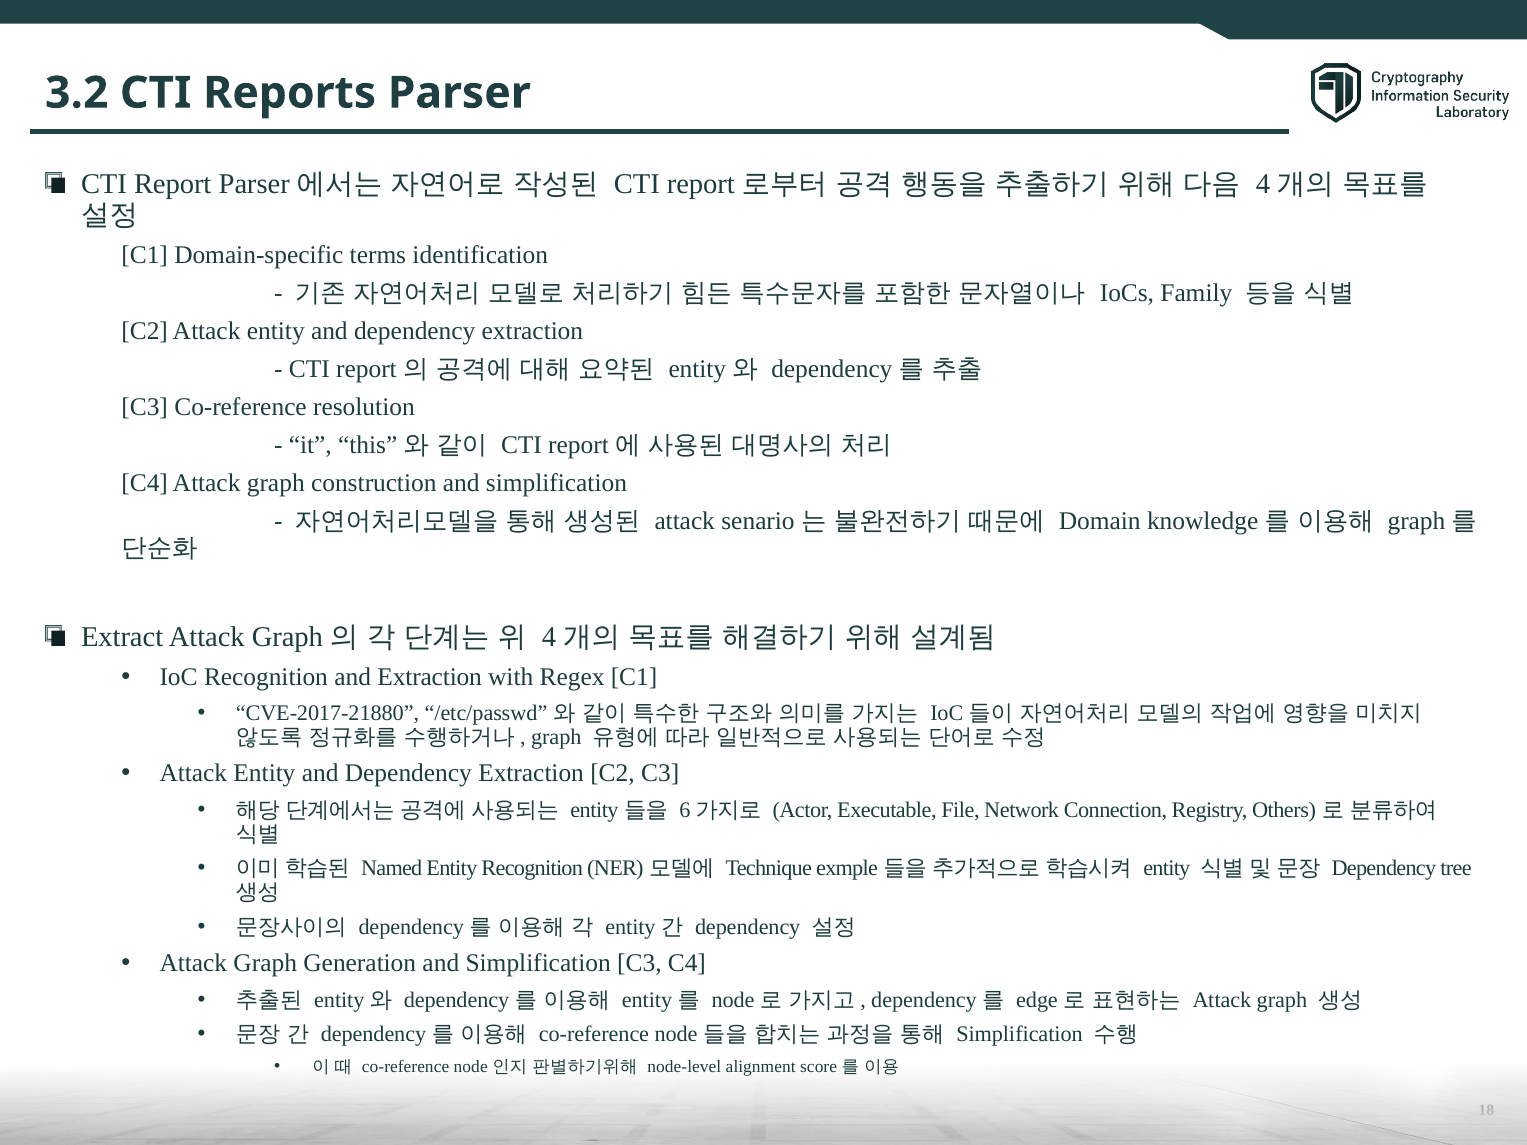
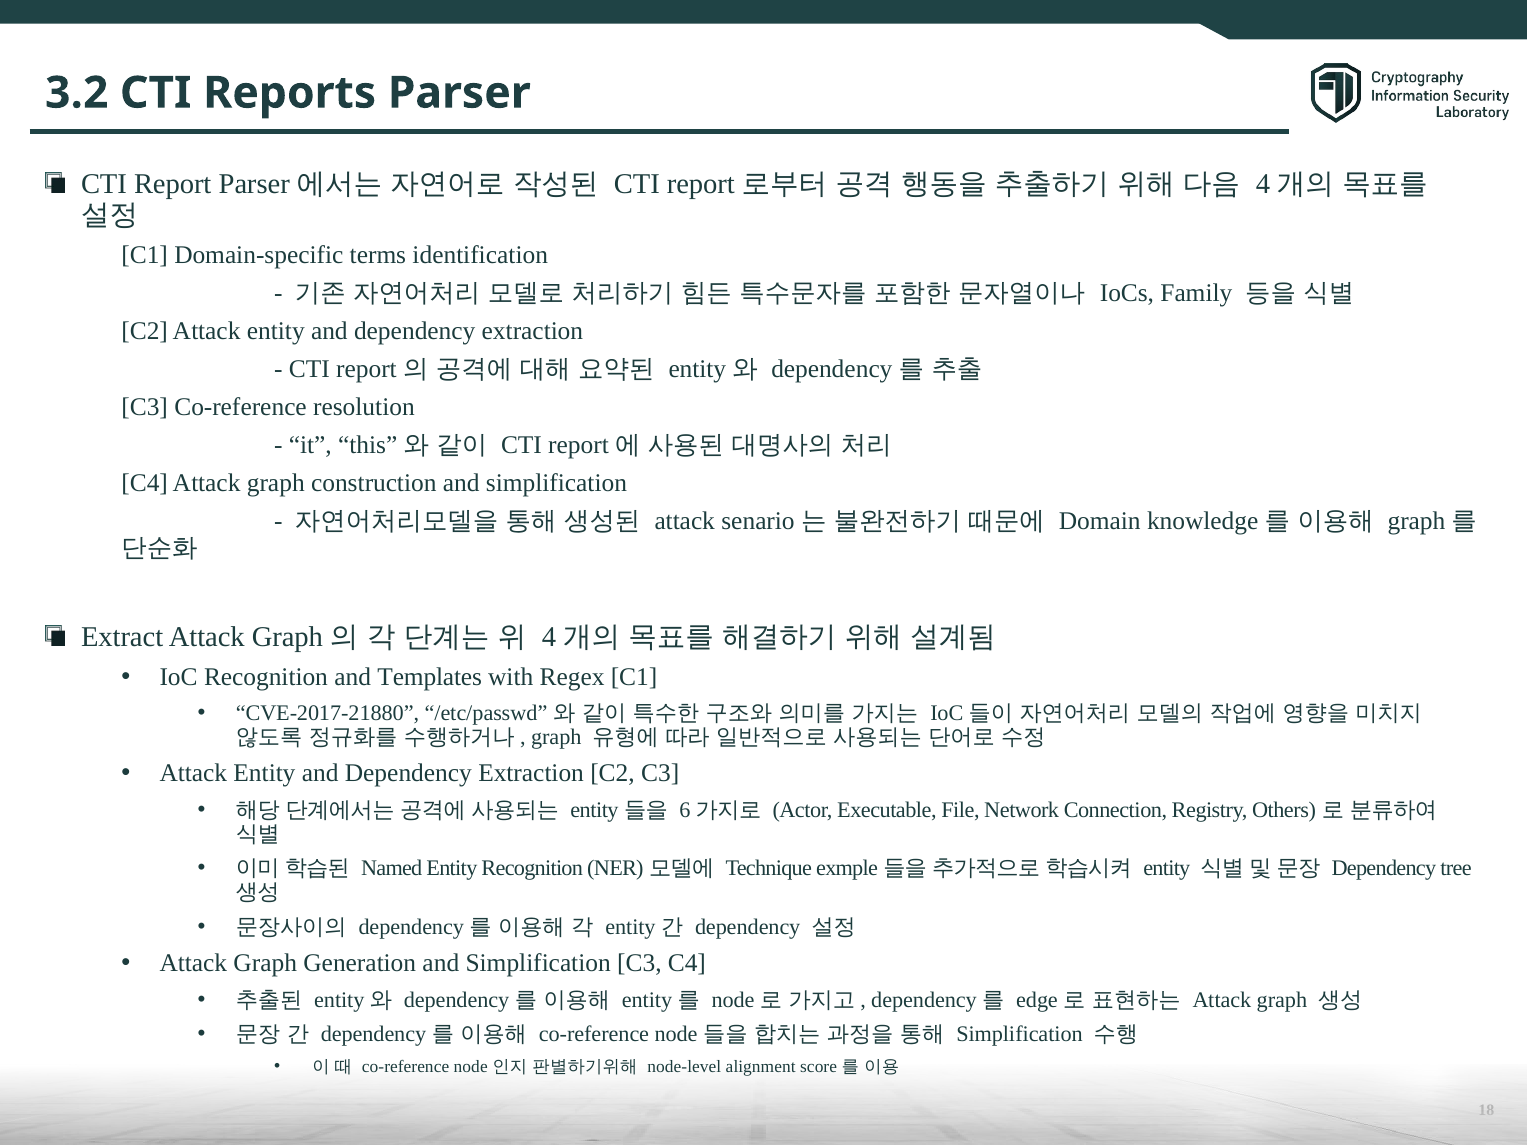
and Extraction: Extraction -> Templates
